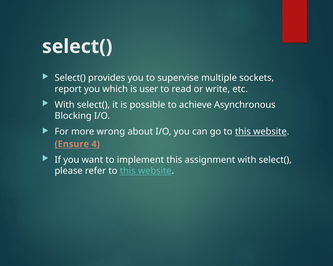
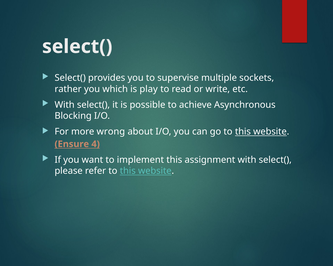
report: report -> rather
user: user -> play
